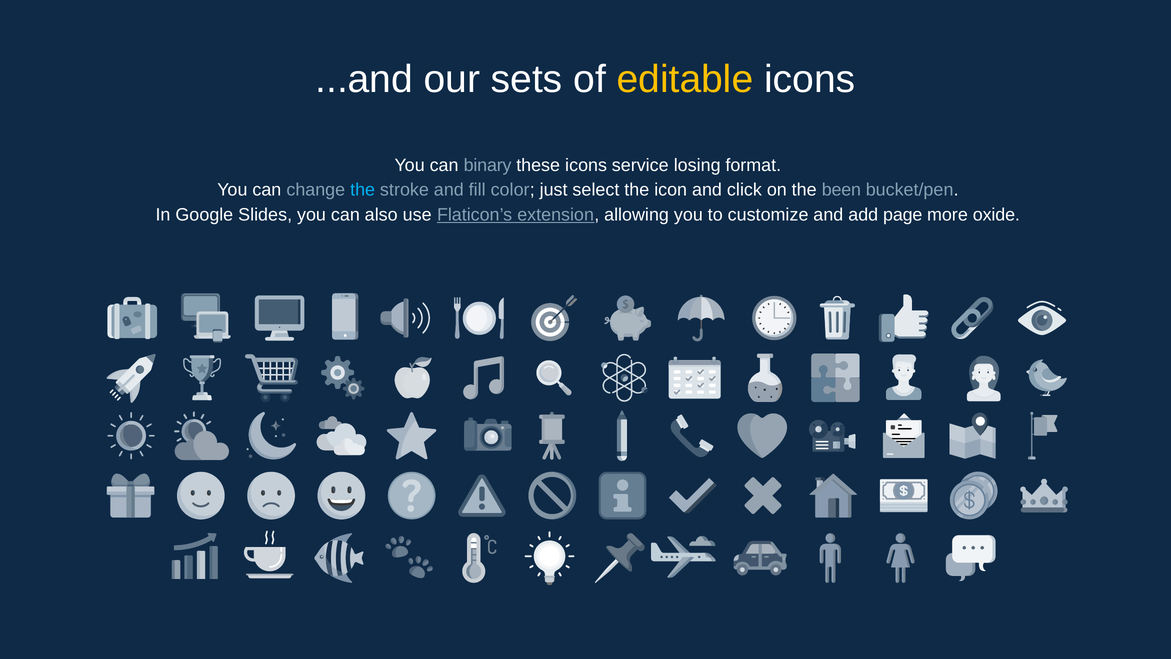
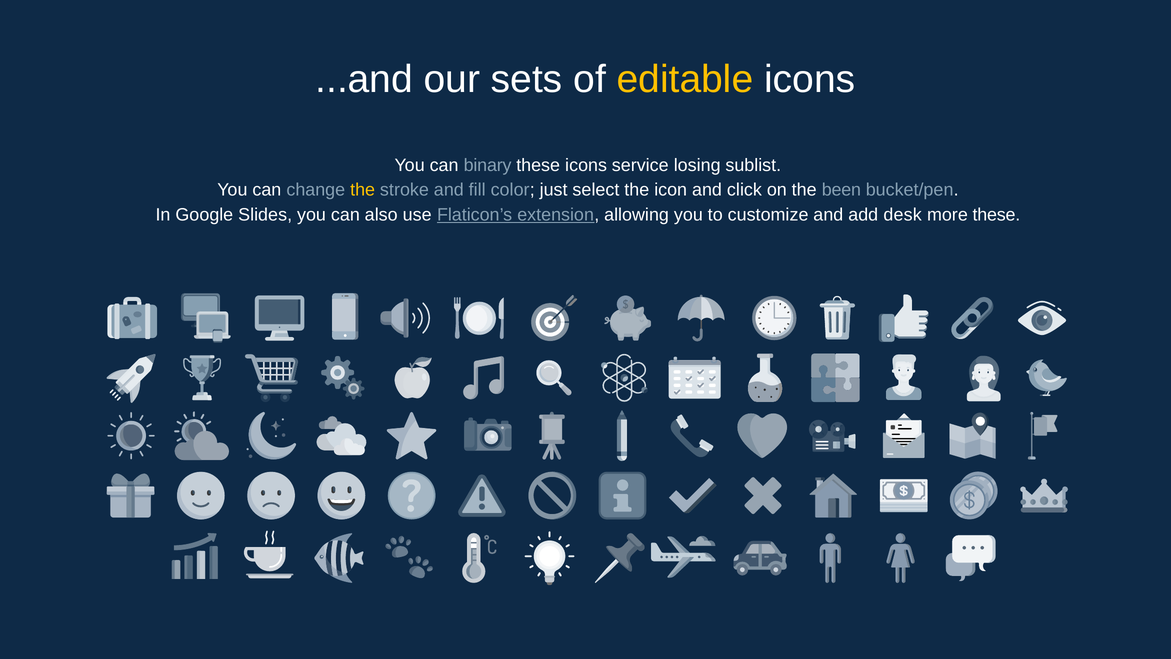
format: format -> sublist
the at (363, 190) colour: light blue -> yellow
page: page -> desk
more oxide: oxide -> these
